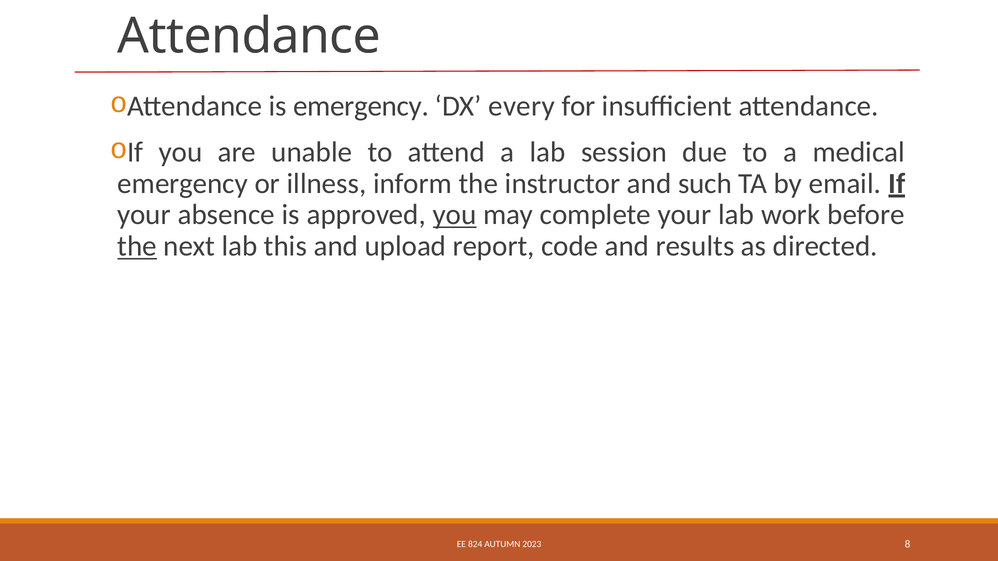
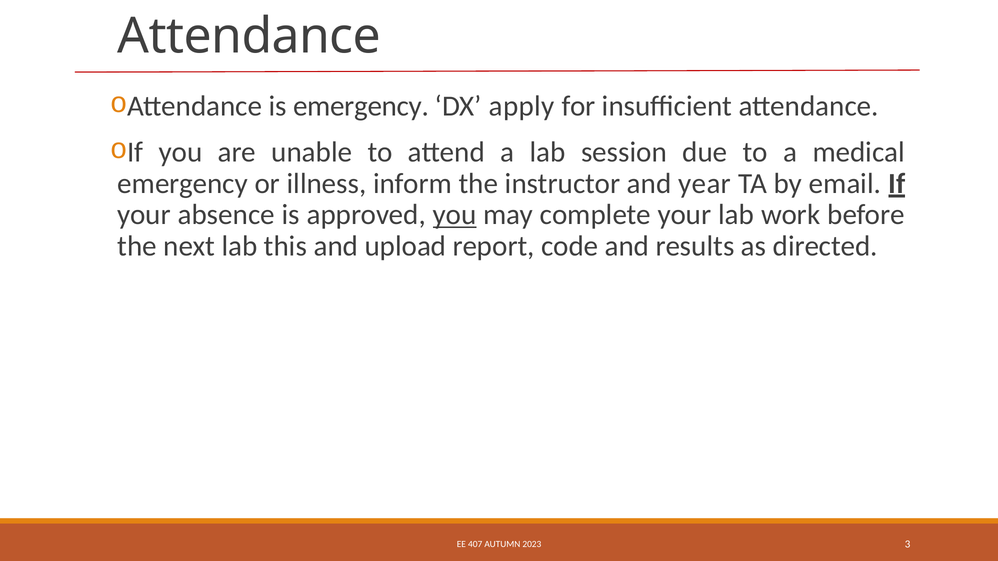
every: every -> apply
such: such -> year
the at (137, 246) underline: present -> none
824: 824 -> 407
8: 8 -> 3
